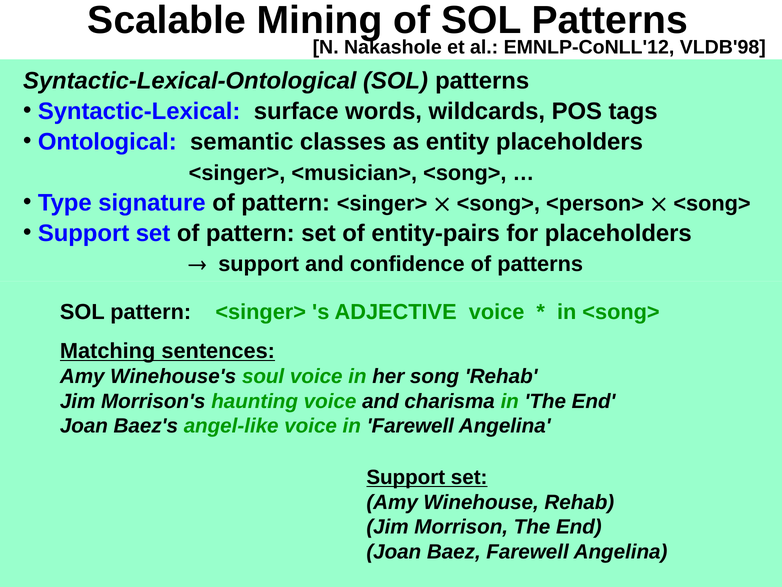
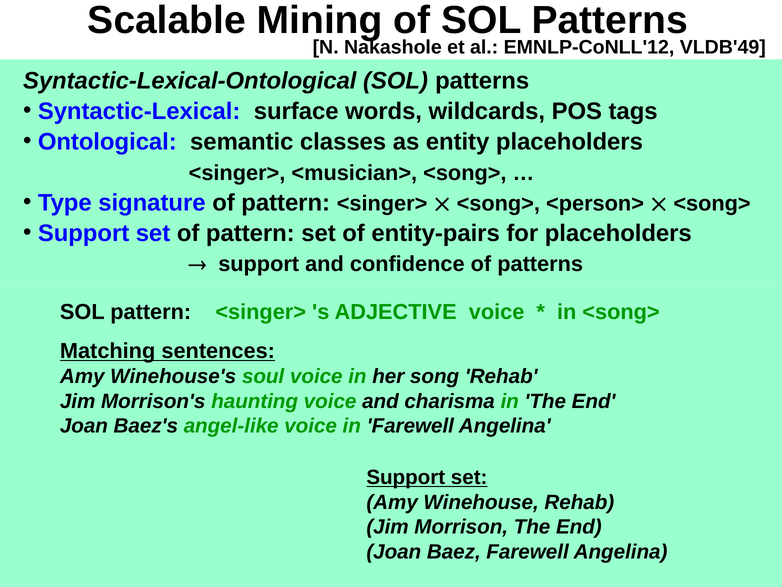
VLDB'98: VLDB'98 -> VLDB'49
